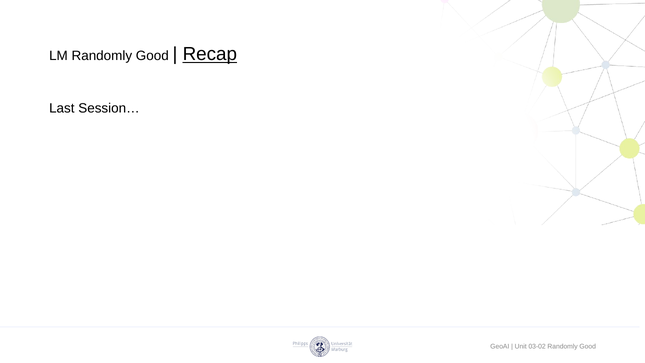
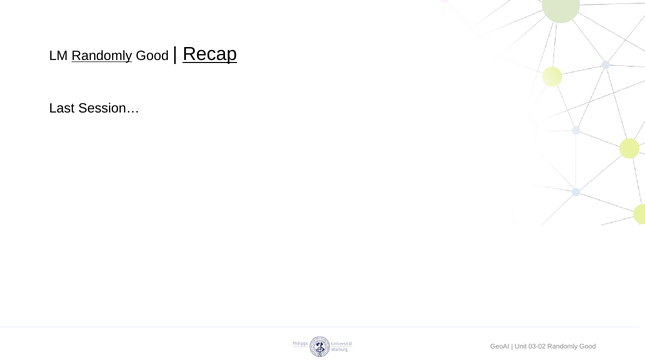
Randomly at (102, 56) underline: none -> present
